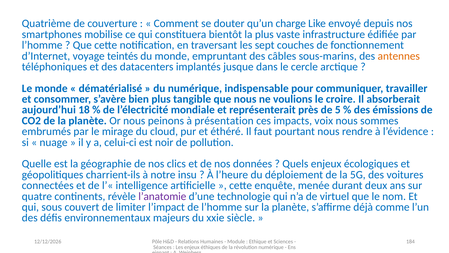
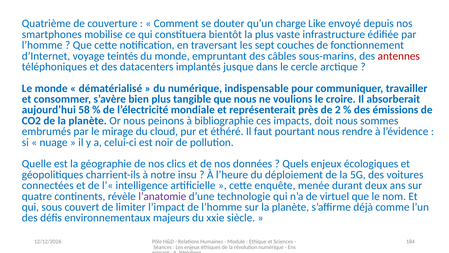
antennes colour: orange -> red
18: 18 -> 58
5: 5 -> 2
présentation: présentation -> bibliographie
voix: voix -> doit
